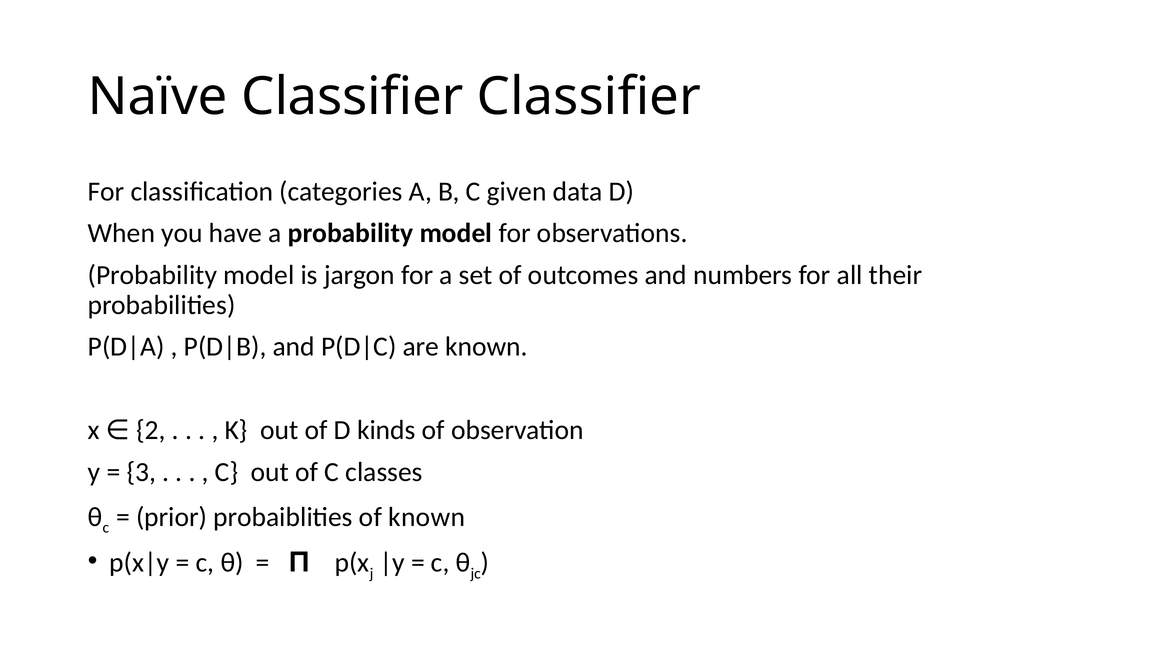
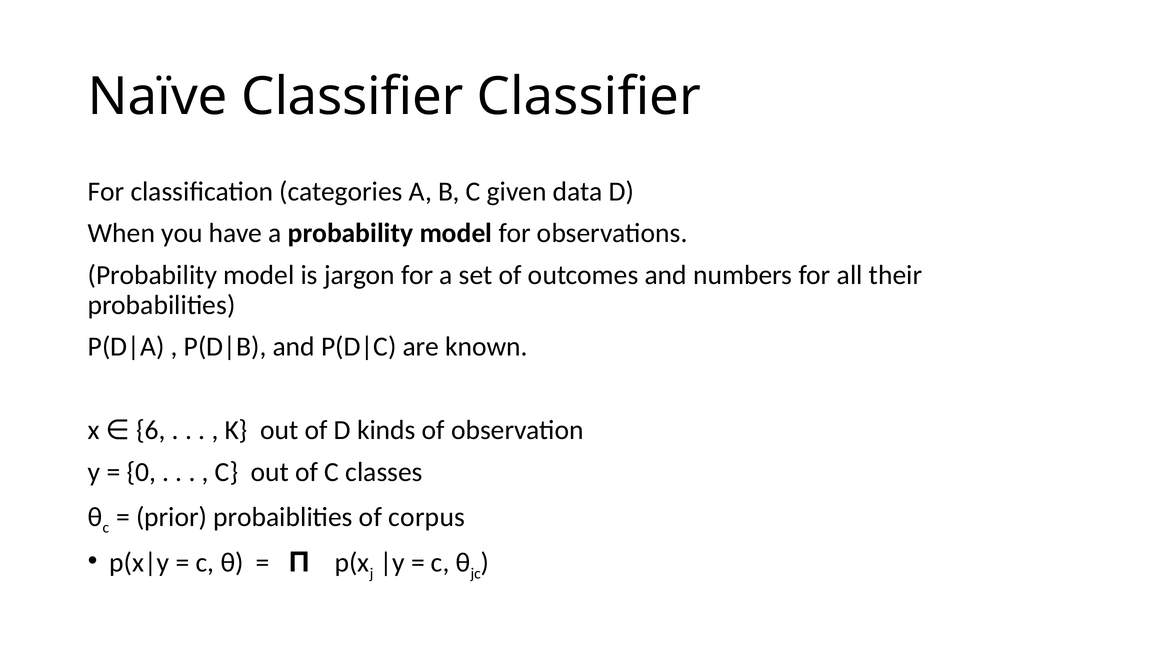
2: 2 -> 6
3: 3 -> 0
of known: known -> corpus
